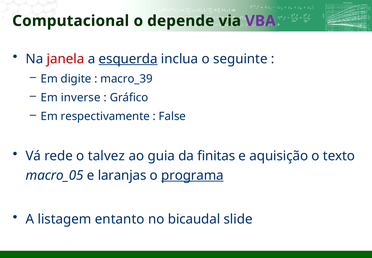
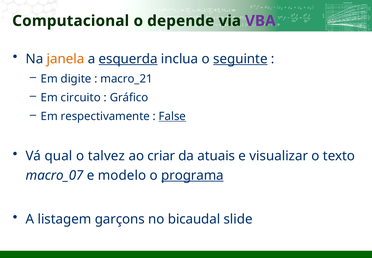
janela colour: red -> orange
seguinte underline: none -> present
macro_39: macro_39 -> macro_21
inverse: inverse -> circuito
False underline: none -> present
rede: rede -> qual
guia: guia -> criar
finitas: finitas -> atuais
aquisição: aquisição -> visualizar
macro_05: macro_05 -> macro_07
laranjas: laranjas -> modelo
entanto: entanto -> garçons
